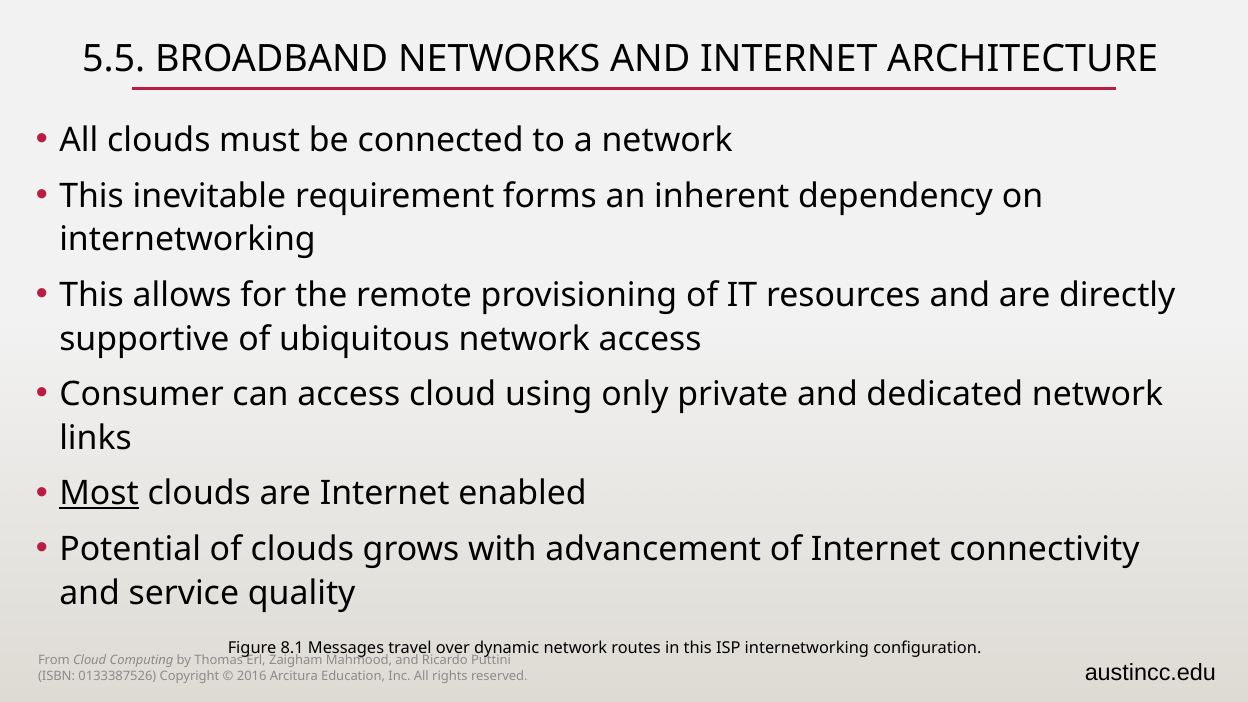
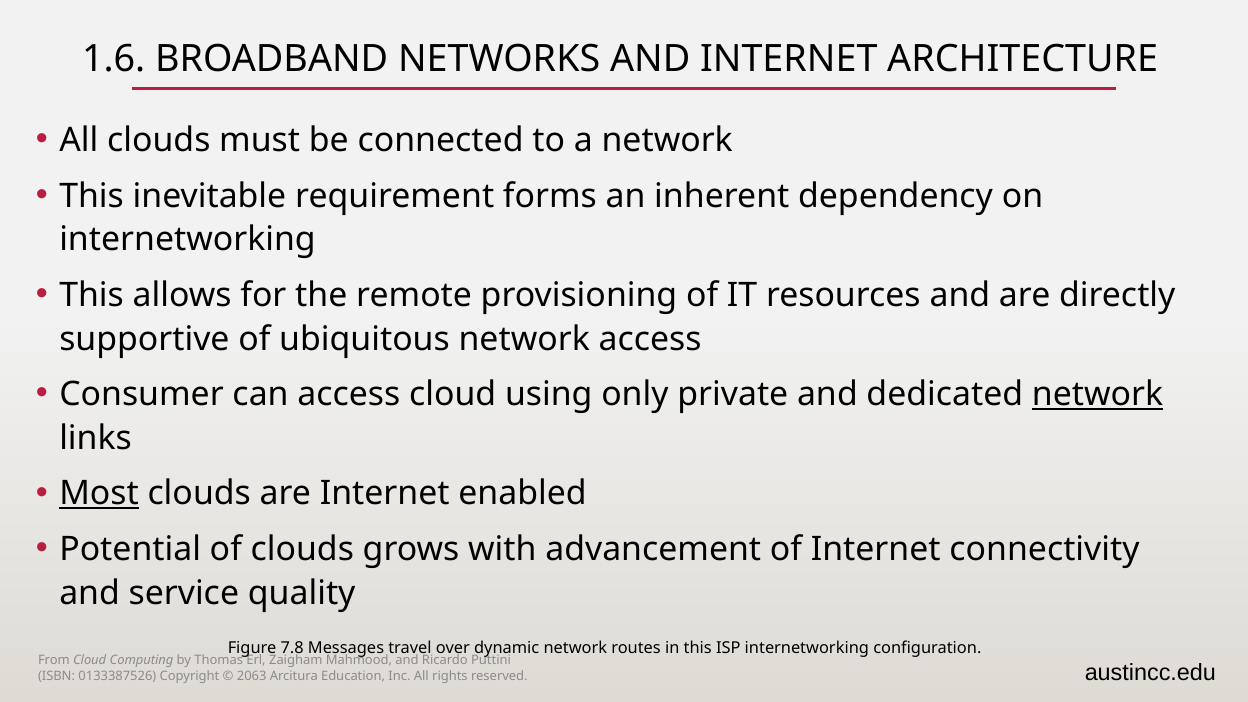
5.5: 5.5 -> 1.6
network at (1098, 395) underline: none -> present
8.1: 8.1 -> 7.8
2016: 2016 -> 2063
